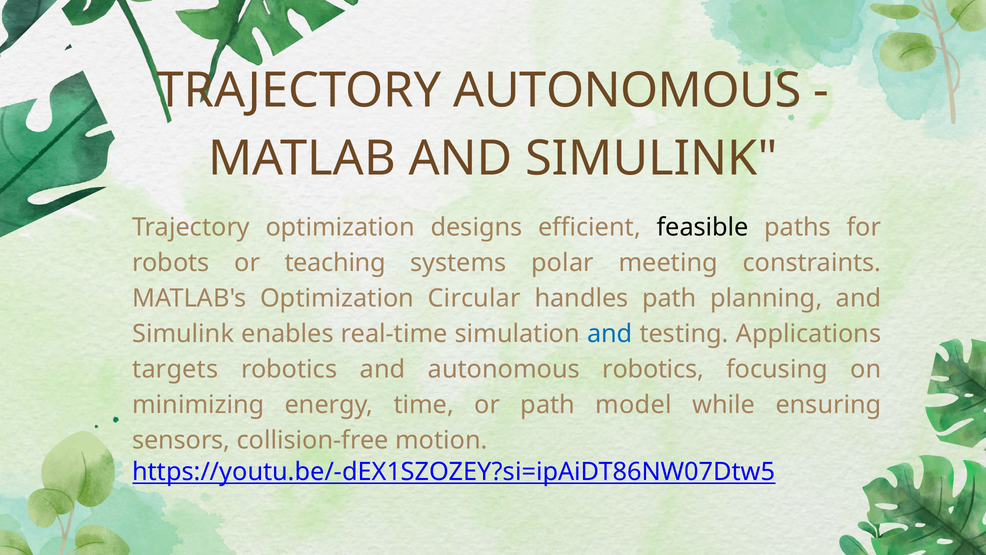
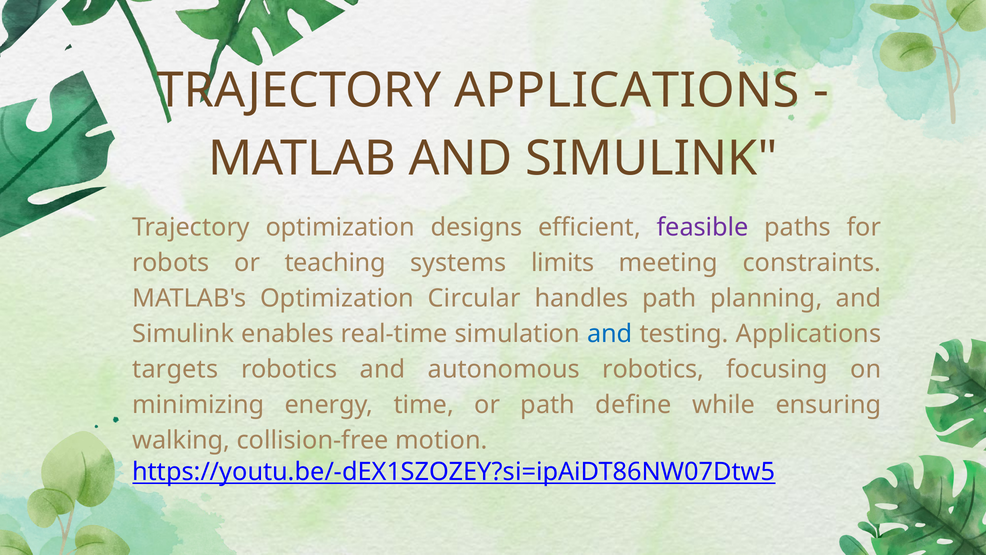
TRAJECTORY AUTONOMOUS: AUTONOMOUS -> APPLICATIONS
feasible colour: black -> purple
polar: polar -> limits
model: model -> define
sensors: sensors -> walking
